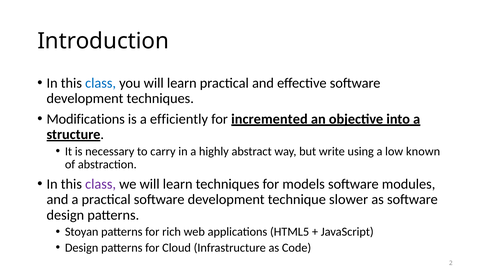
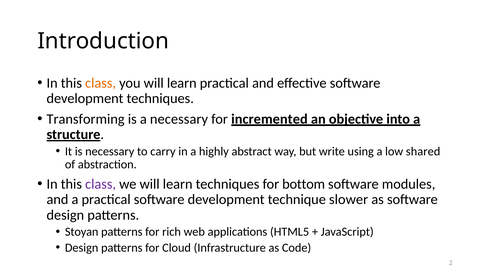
class at (101, 83) colour: blue -> orange
Modifications: Modifications -> Transforming
a efficiently: efficiently -> necessary
known: known -> shared
models: models -> bottom
